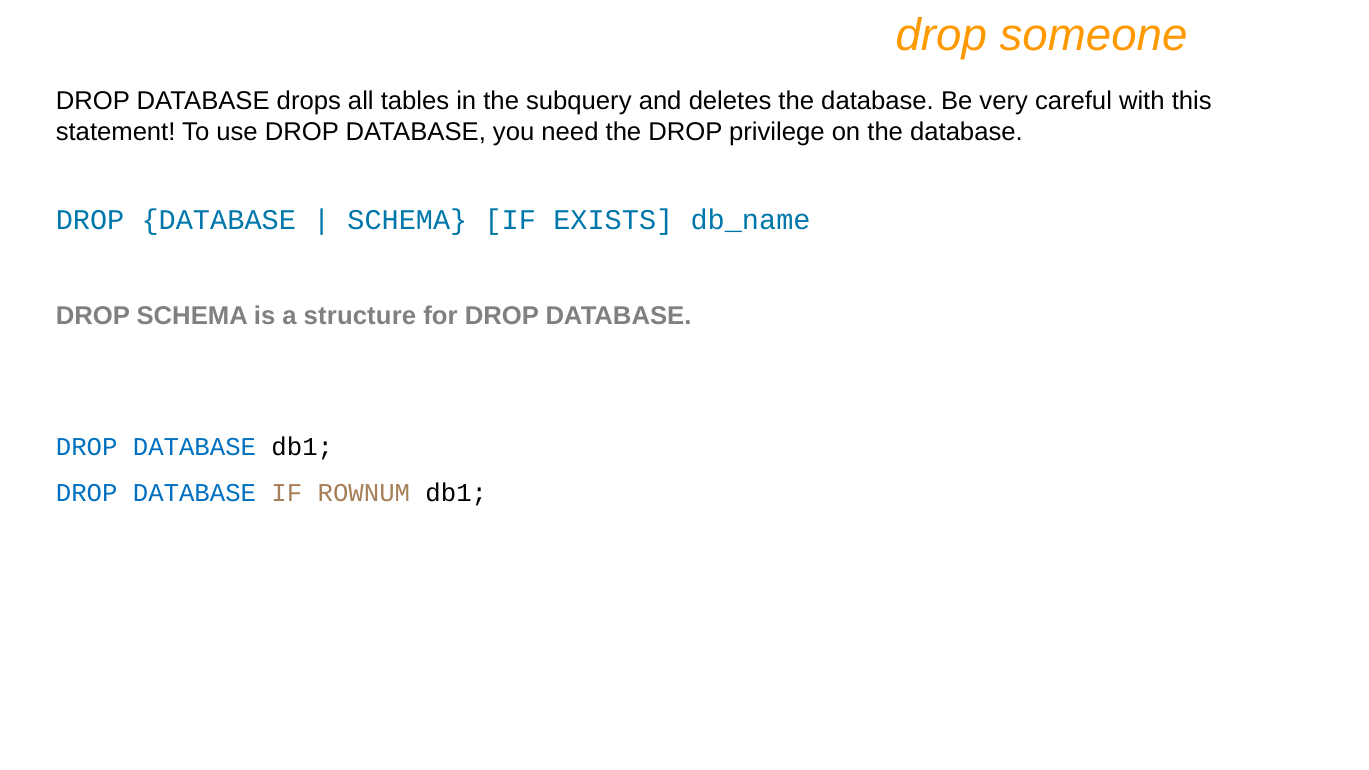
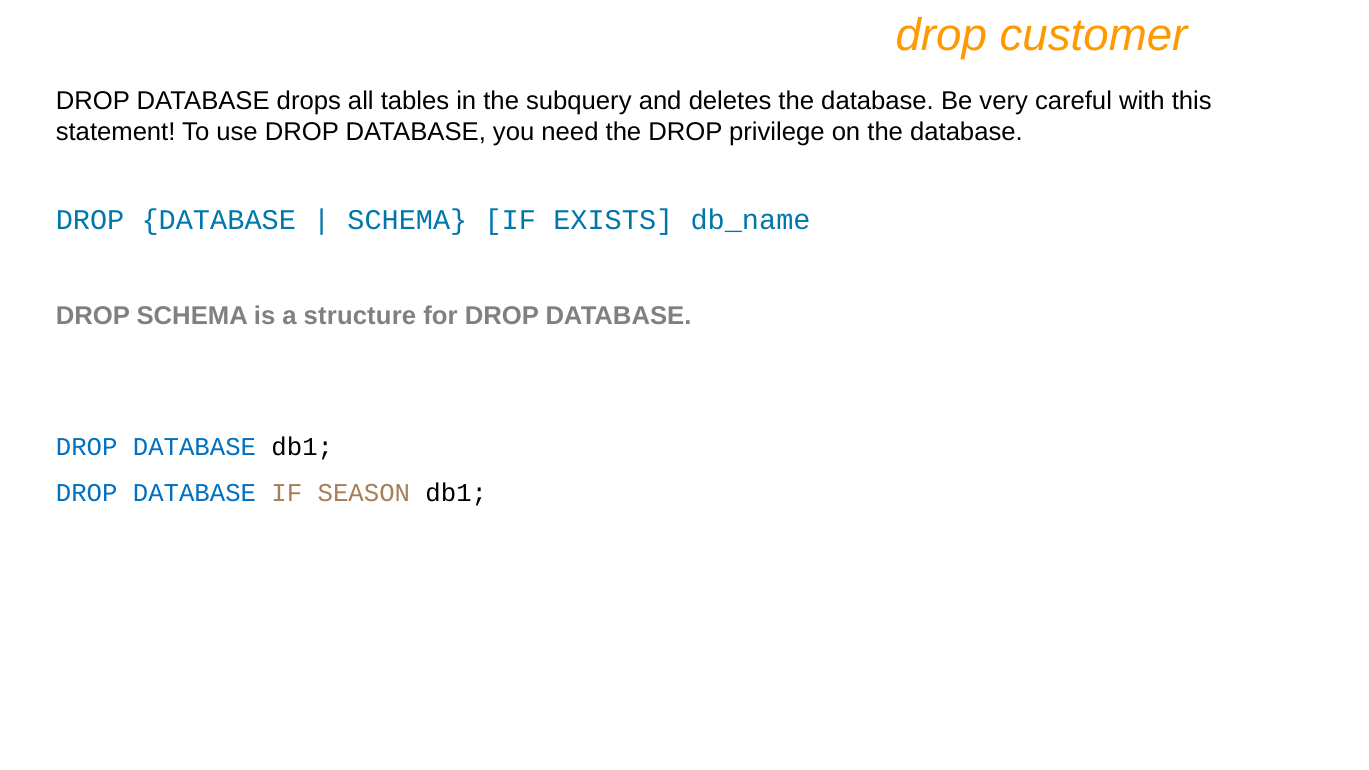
someone: someone -> customer
ROWNUM: ROWNUM -> SEASON
